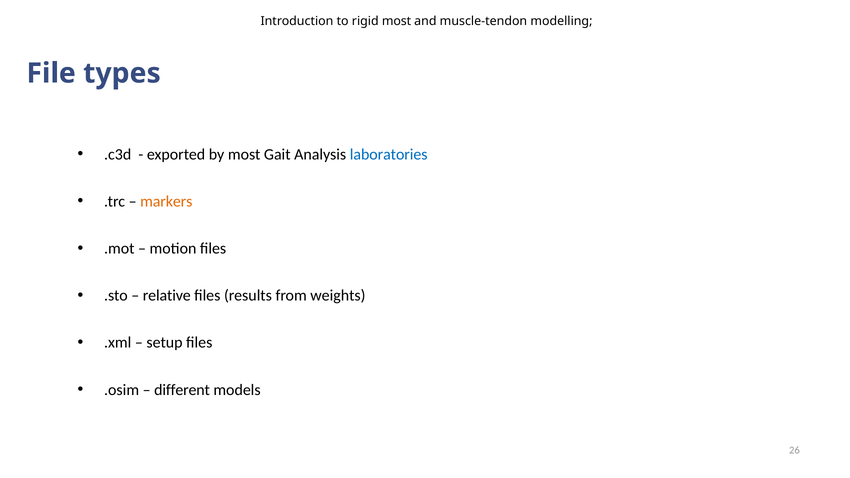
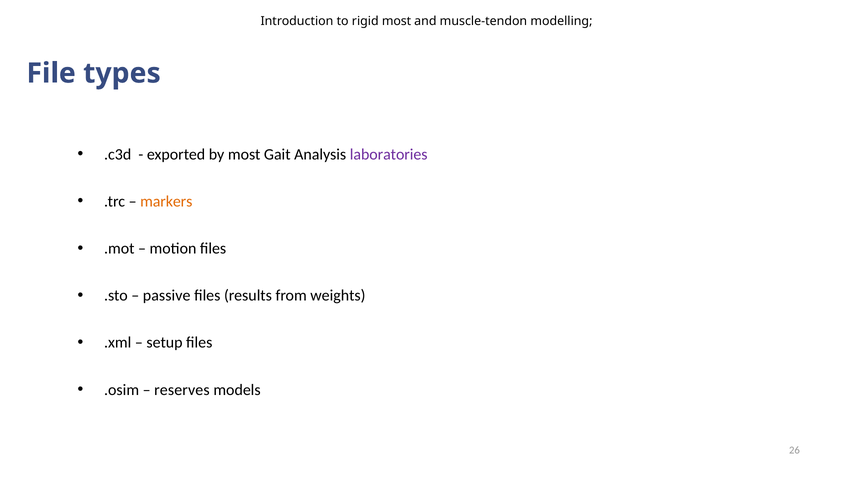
laboratories colour: blue -> purple
relative: relative -> passive
different: different -> reserves
